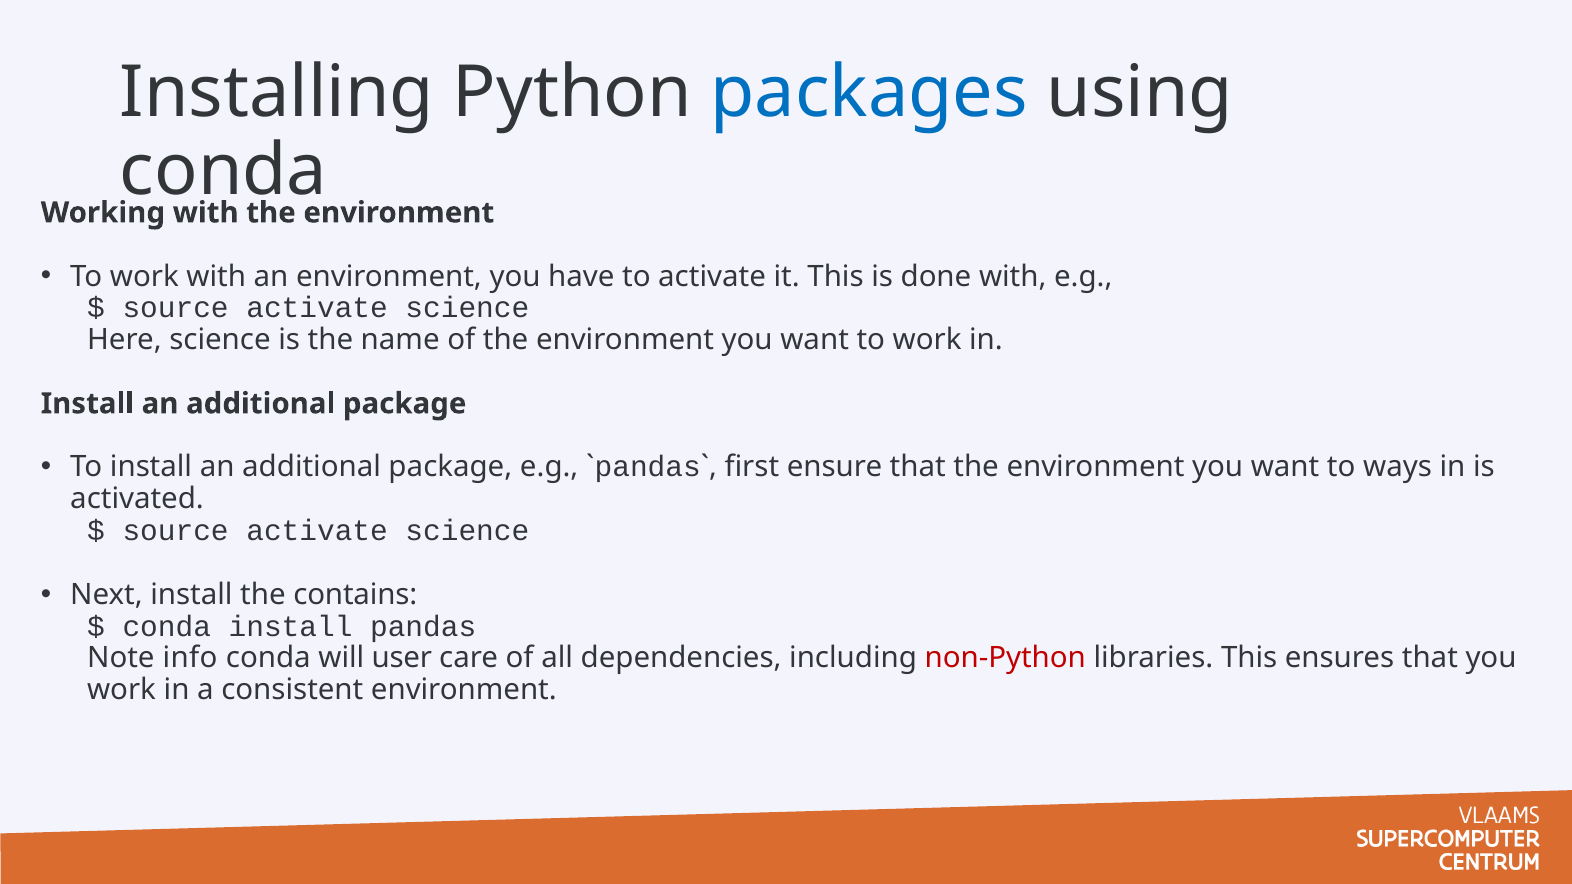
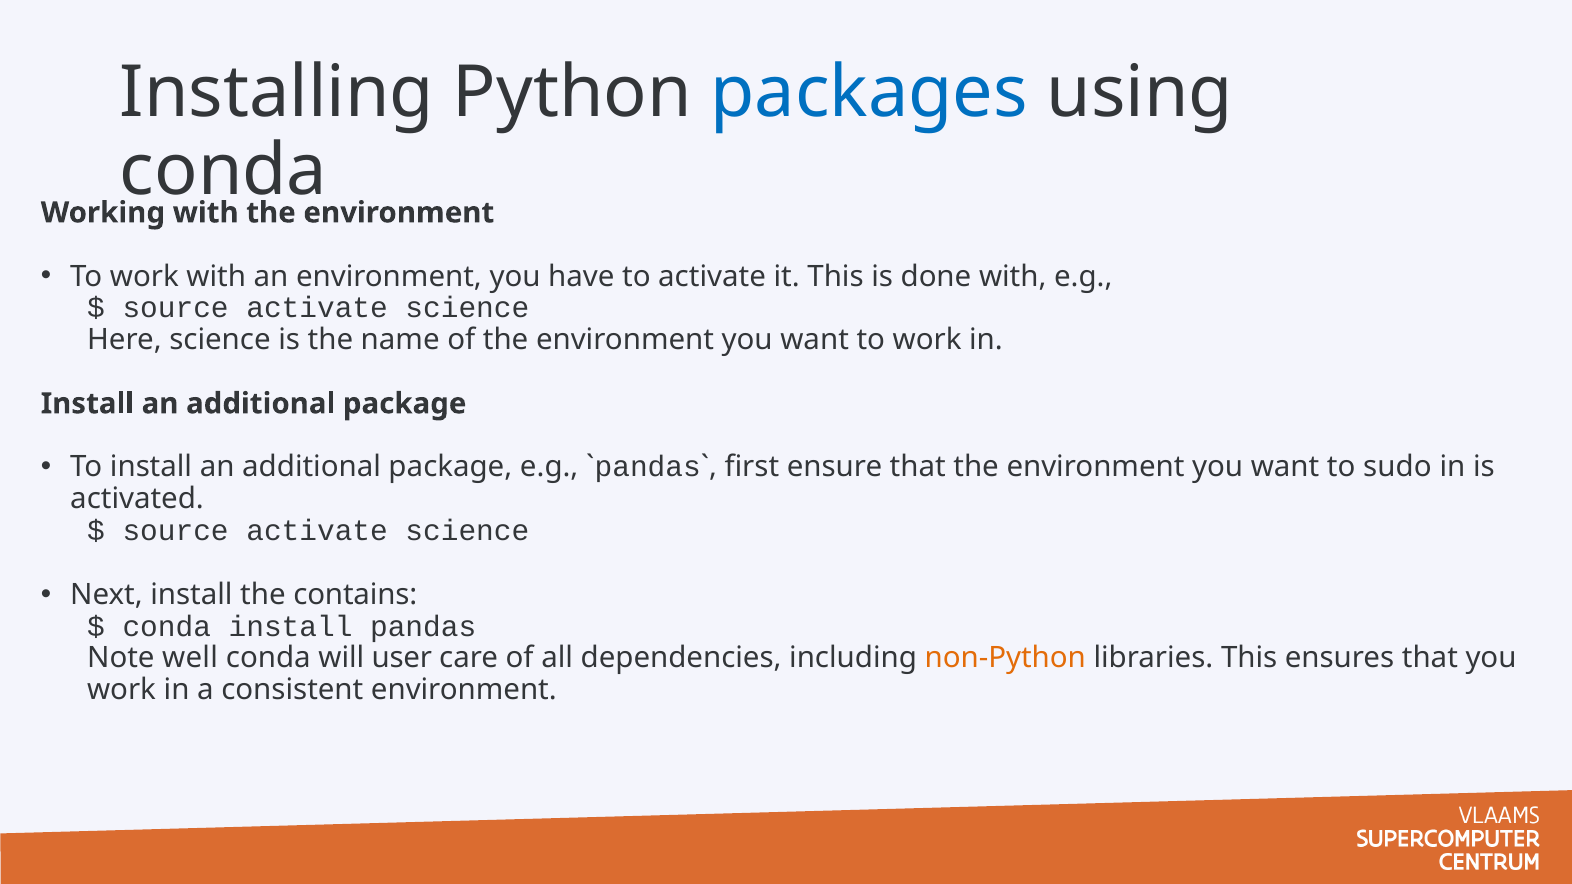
ways: ways -> sudo
info: info -> well
non-Python colour: red -> orange
